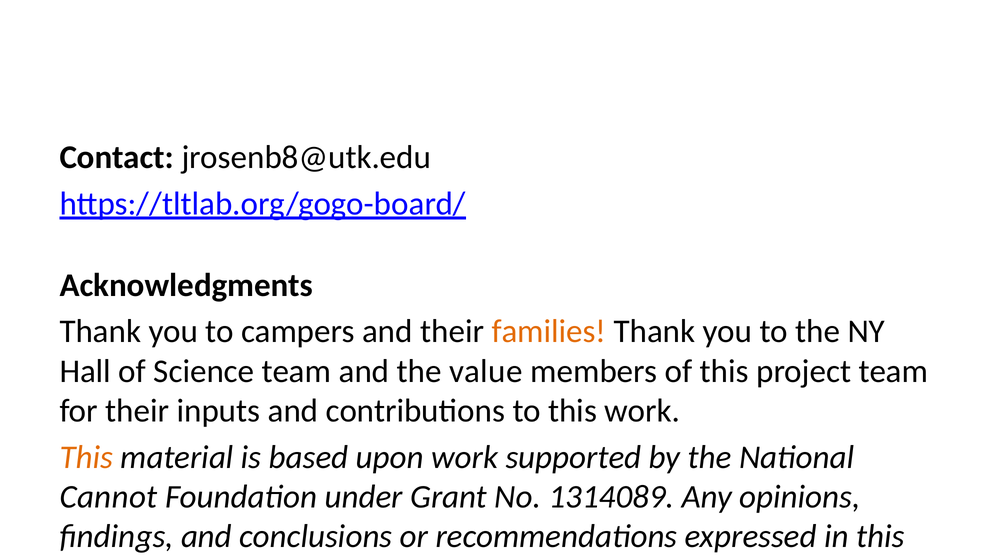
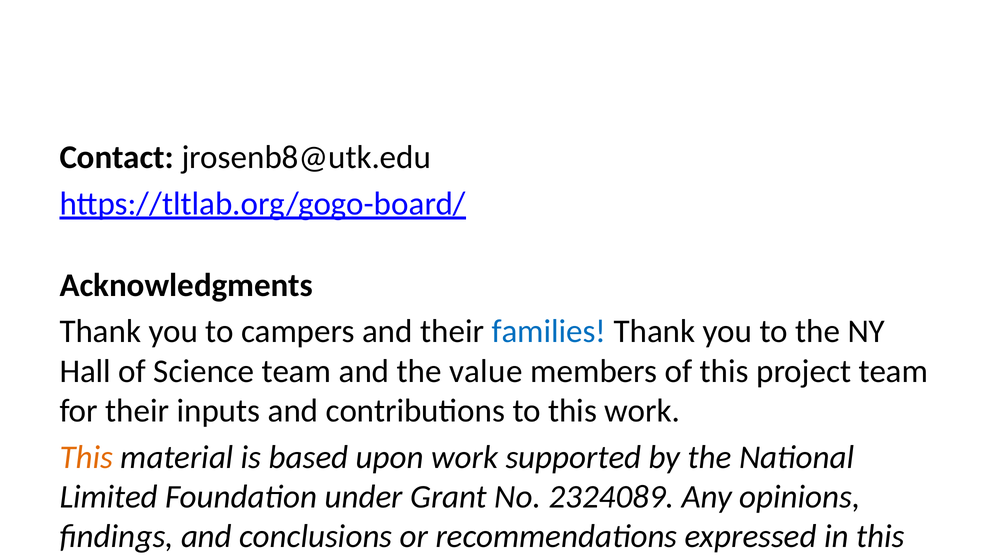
families colour: orange -> blue
Cannot: Cannot -> Limited
1314089: 1314089 -> 2324089
